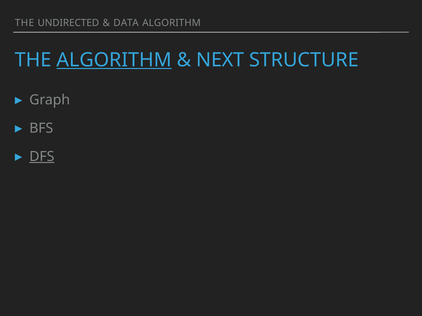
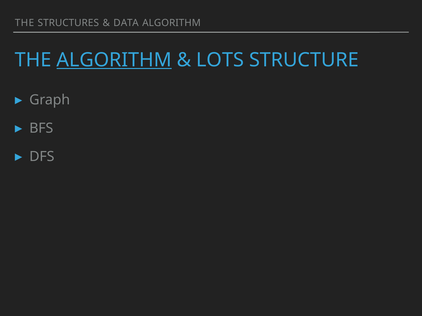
UNDIRECTED: UNDIRECTED -> STRUCTURES
NEXT: NEXT -> LOTS
DFS underline: present -> none
